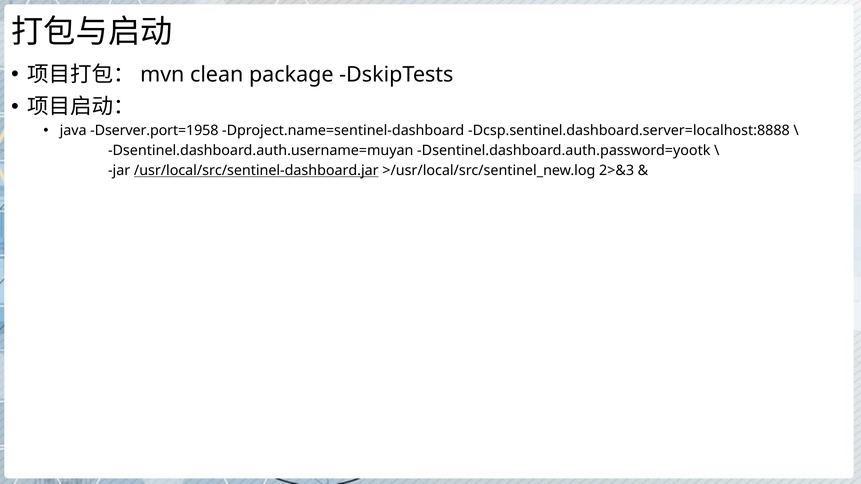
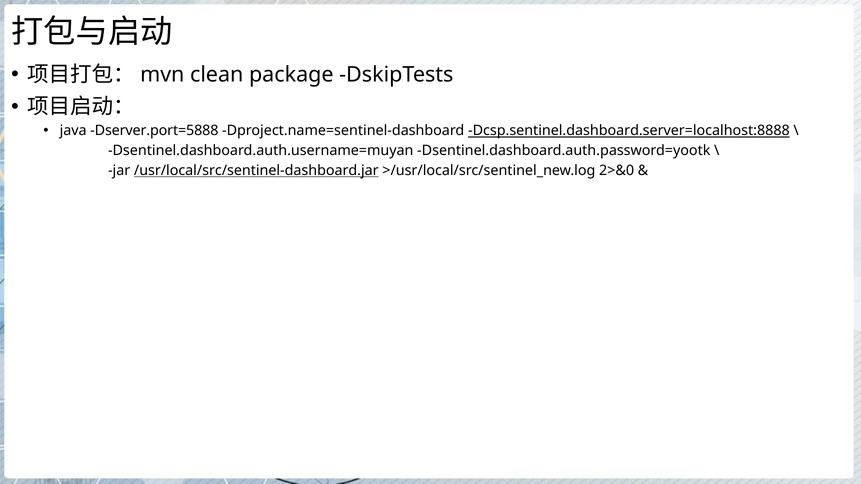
Dserver.port=1958: Dserver.port=1958 -> Dserver.port=5888
Dcsp.sentinel.dashboard.server=localhost:8888 underline: none -> present
2>&3: 2>&3 -> 2>&0
